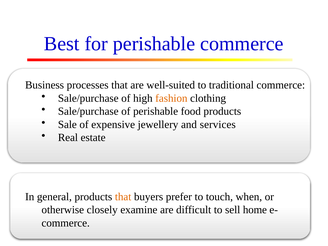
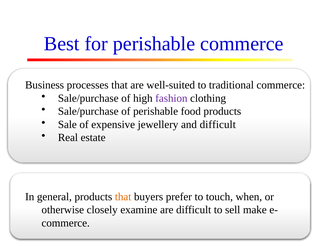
fashion colour: orange -> purple
and services: services -> difficult
home: home -> make
